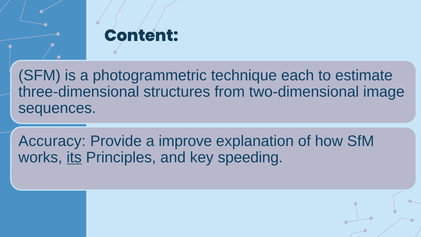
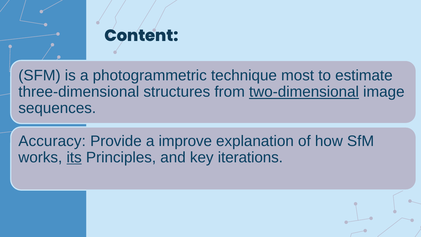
each: each -> most
two-dimensional underline: none -> present
speeding: speeding -> iterations
